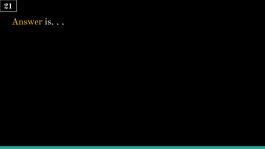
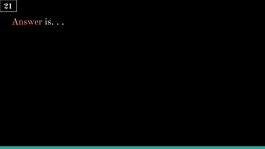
Answer colour: yellow -> pink
